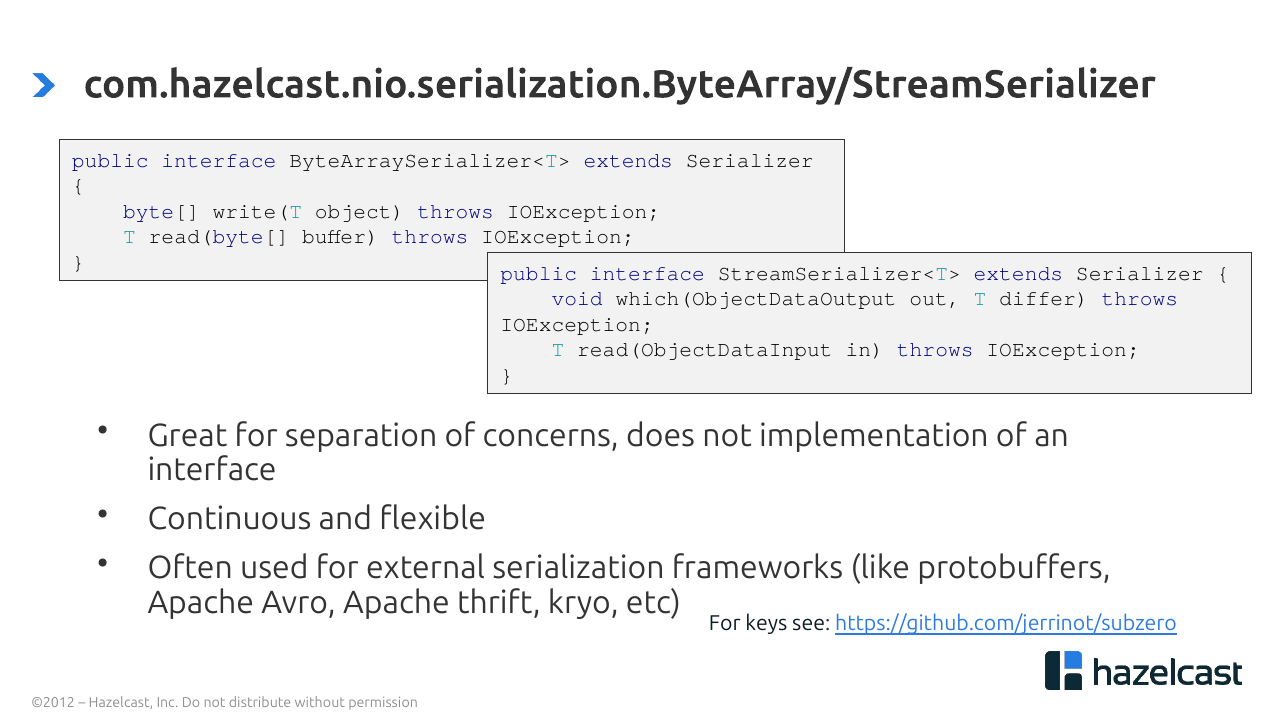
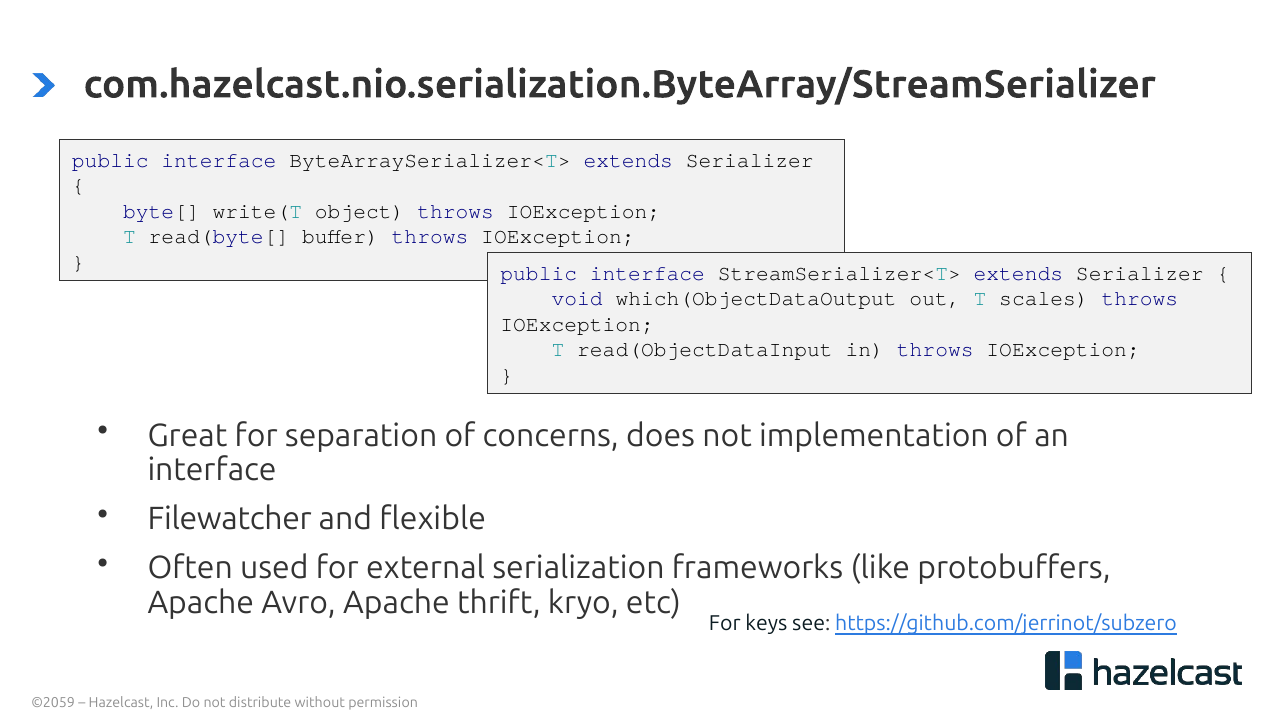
differ: differ -> scales
Continuous: Continuous -> Filewatcher
©2012: ©2012 -> ©2059
